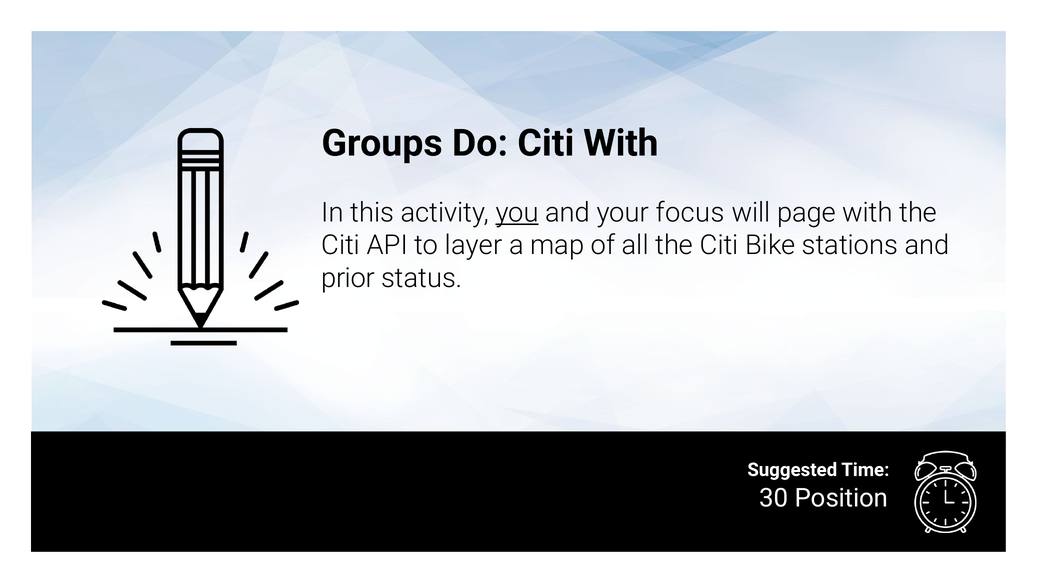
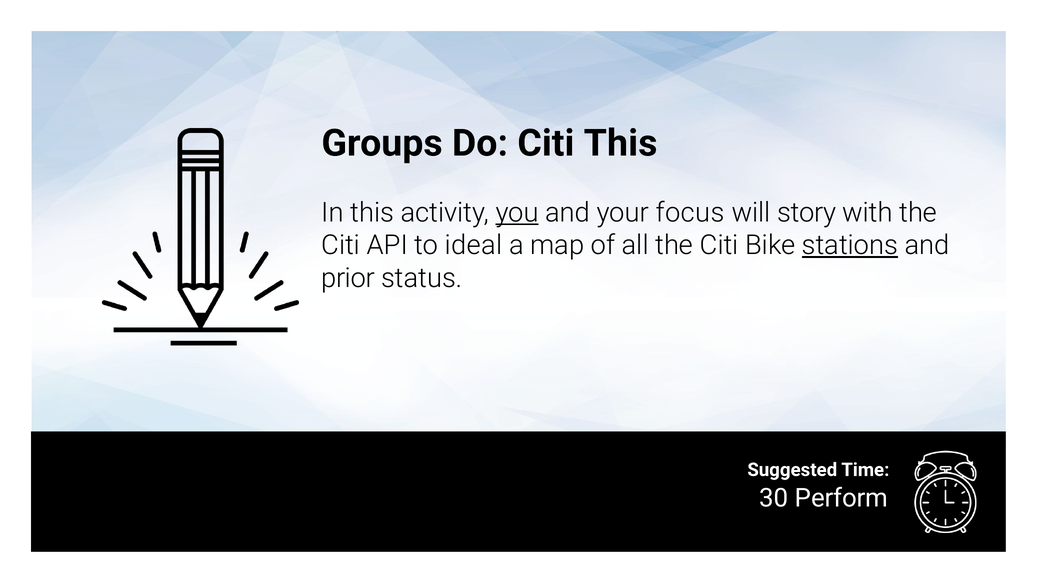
Citi With: With -> This
page: page -> story
layer: layer -> ideal
stations underline: none -> present
Position: Position -> Perform
